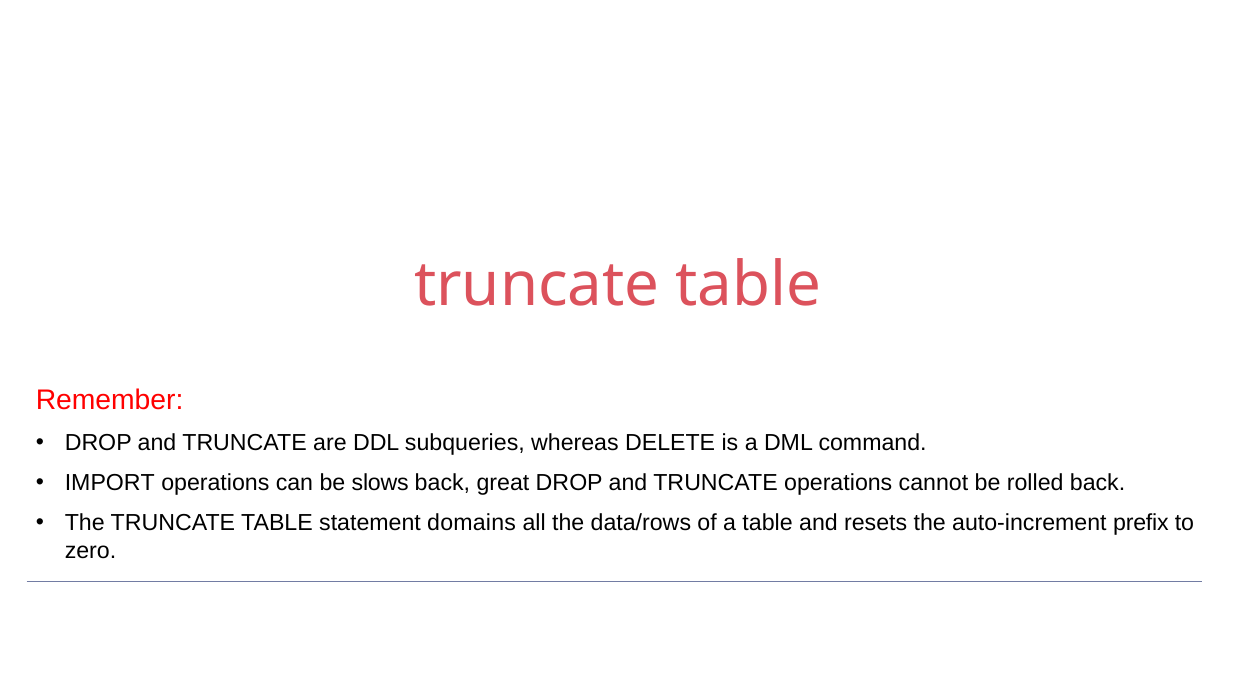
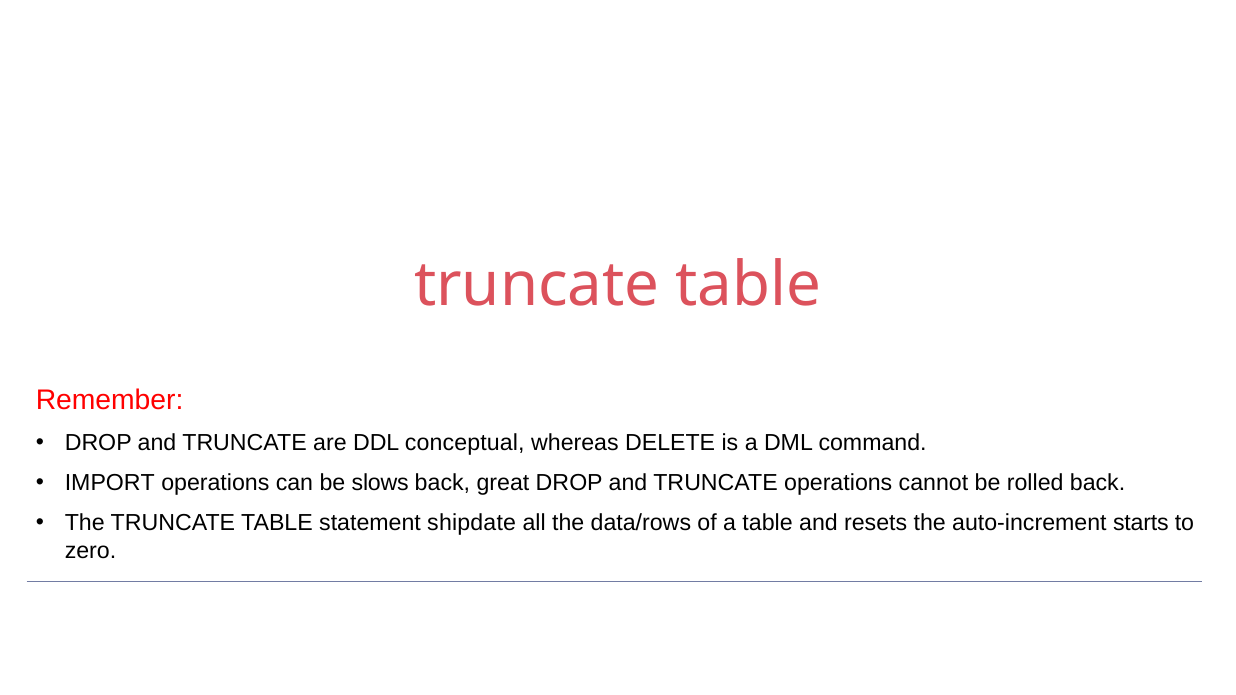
subqueries: subqueries -> conceptual
domains: domains -> shipdate
prefix: prefix -> starts
